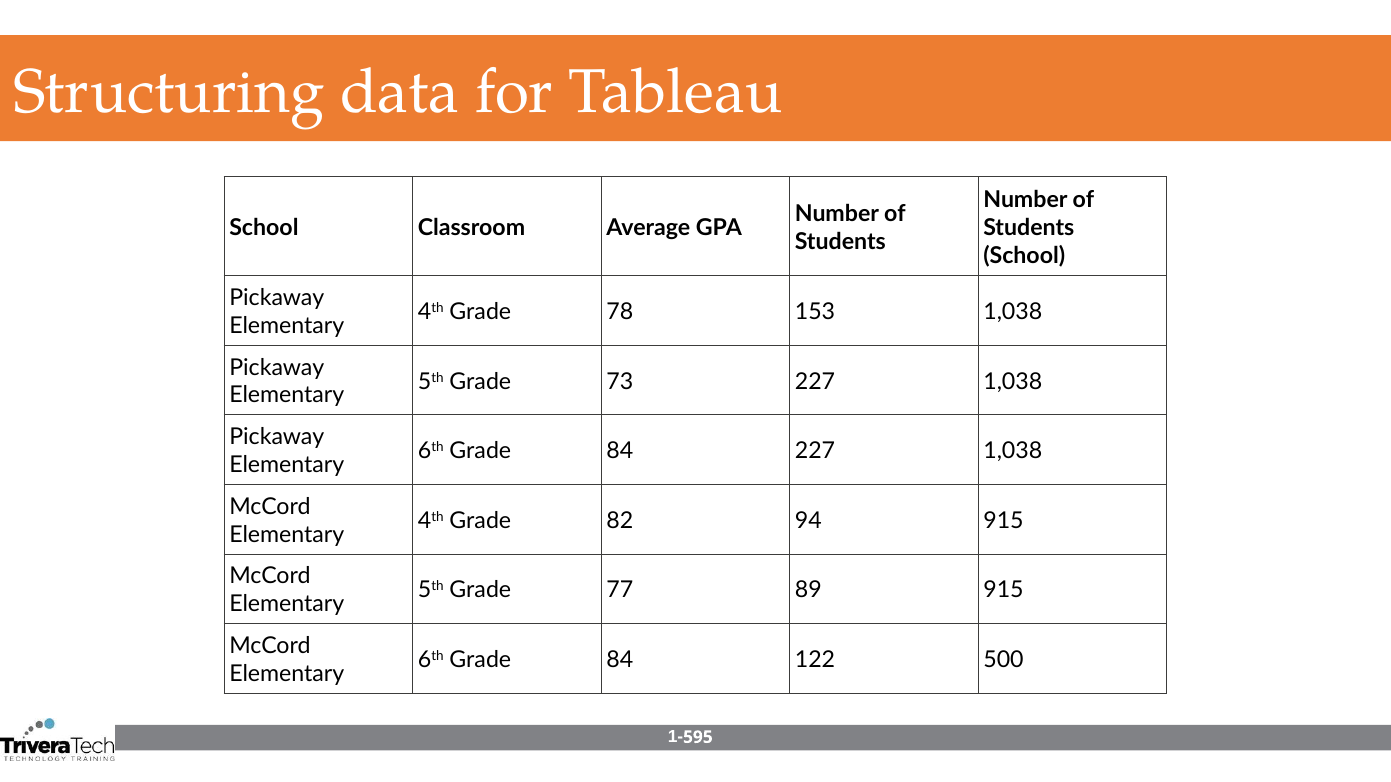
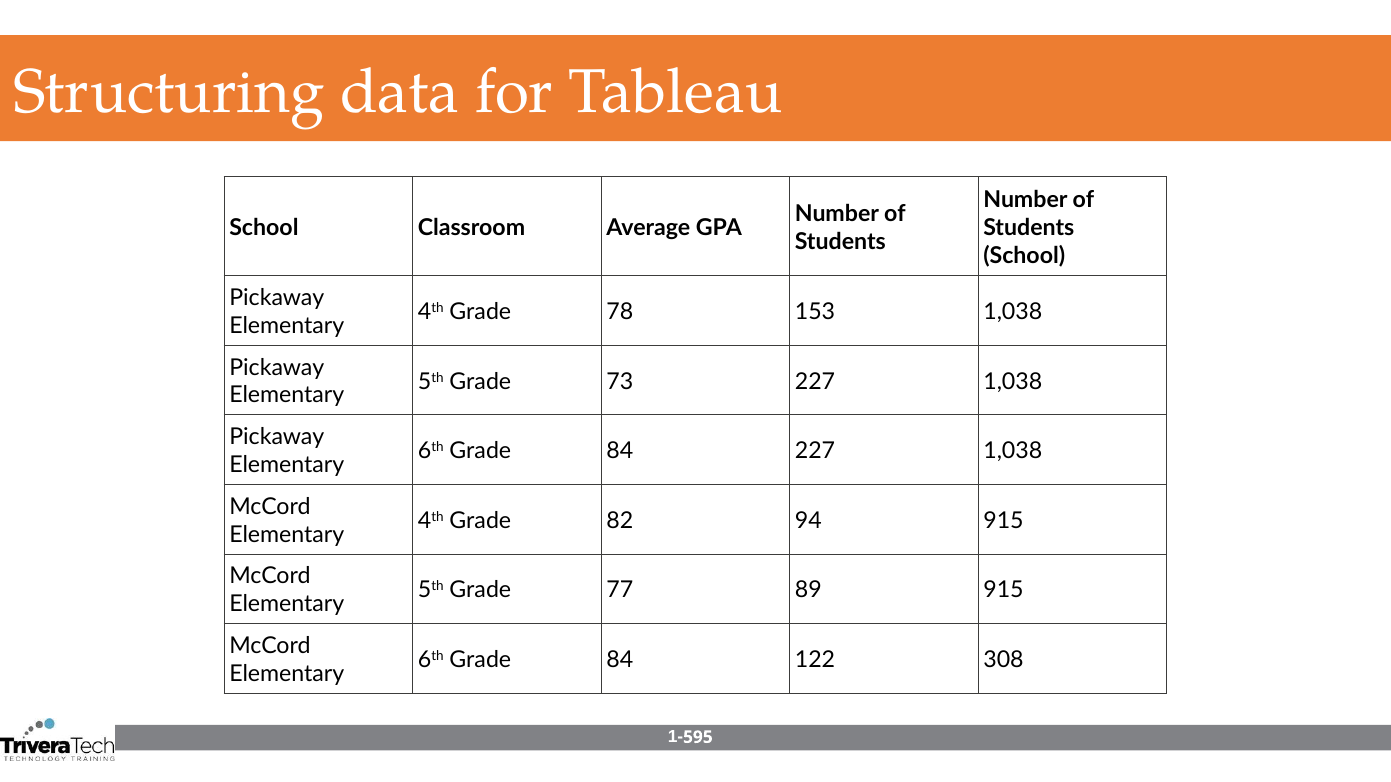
500: 500 -> 308
